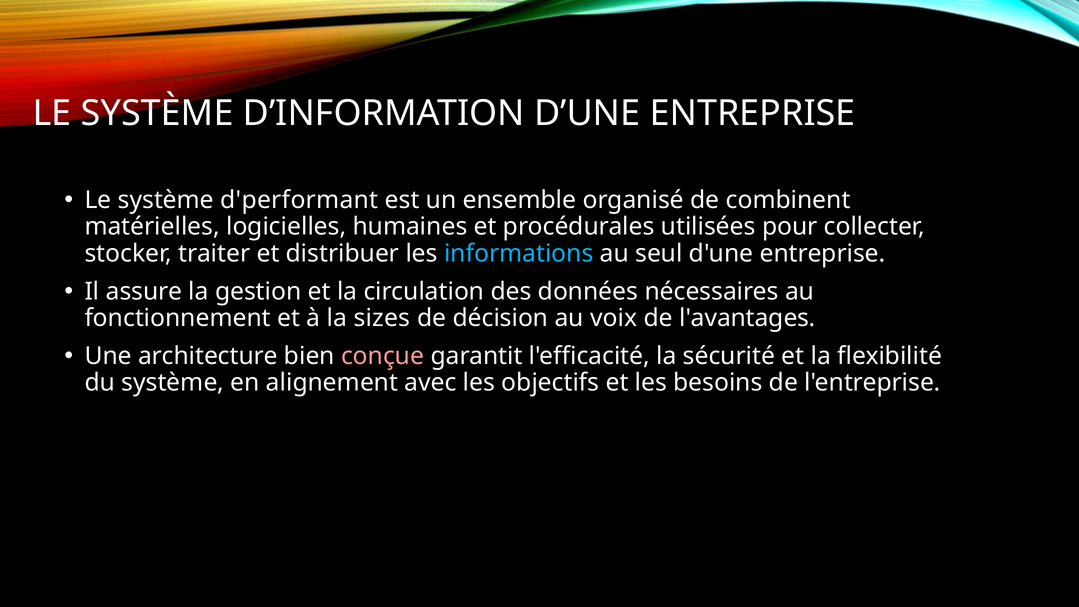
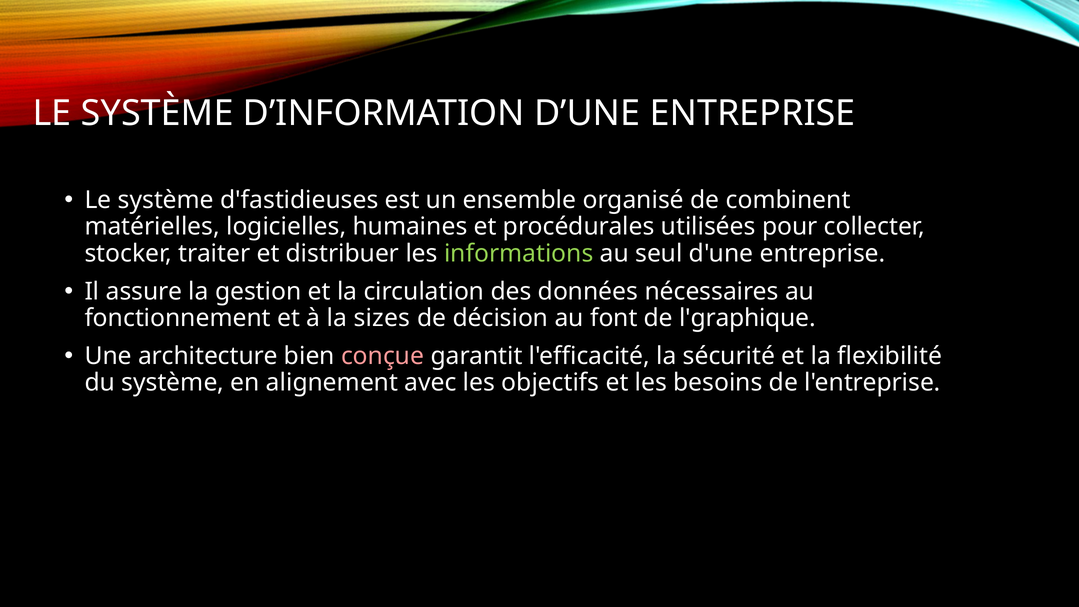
d'performant: d'performant -> d'fastidieuses
informations colour: light blue -> light green
voix: voix -> font
l'avantages: l'avantages -> l'graphique
